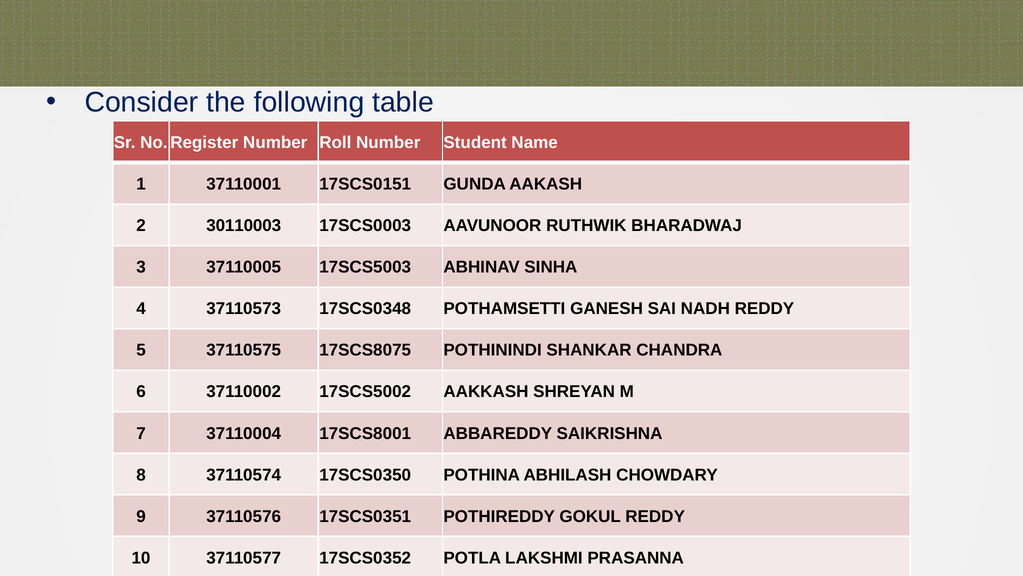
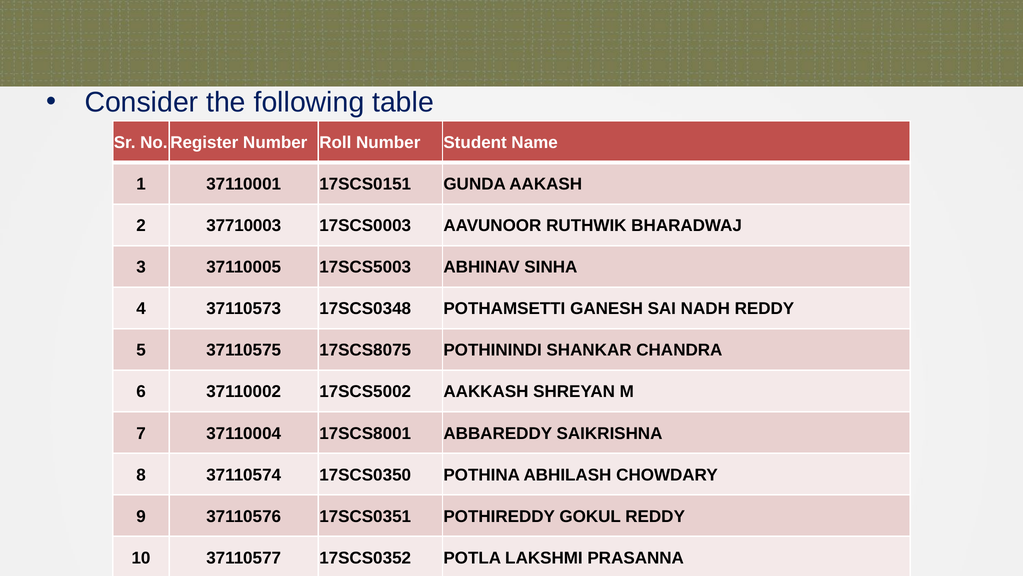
30110003: 30110003 -> 37710003
